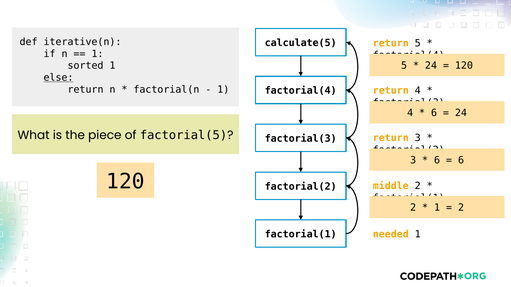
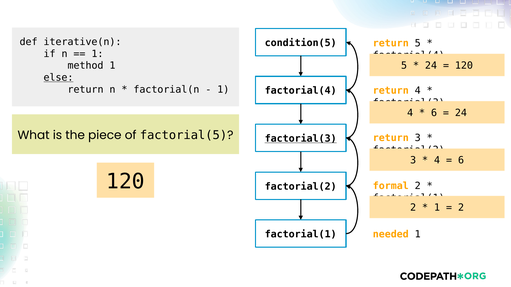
calculate(5: calculate(5 -> condition(5
sorted: sorted -> method
factorial(3 at (301, 139) underline: none -> present
6 at (437, 161): 6 -> 4
middle: middle -> formal
